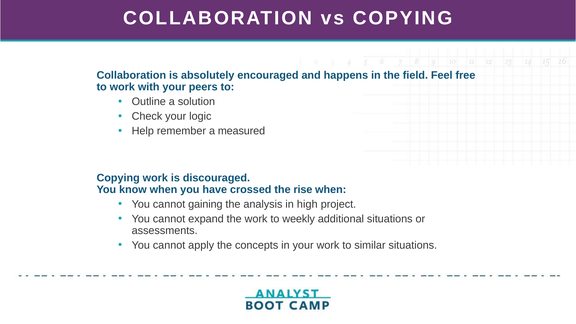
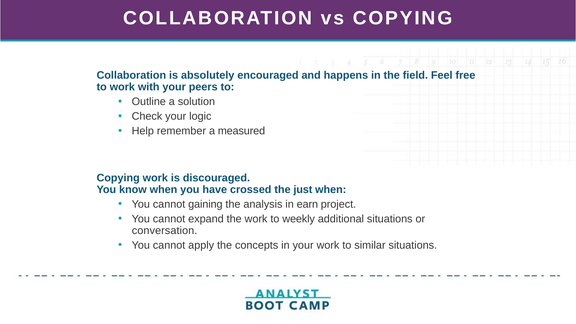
rise: rise -> just
high: high -> earn
assessments: assessments -> conversation
